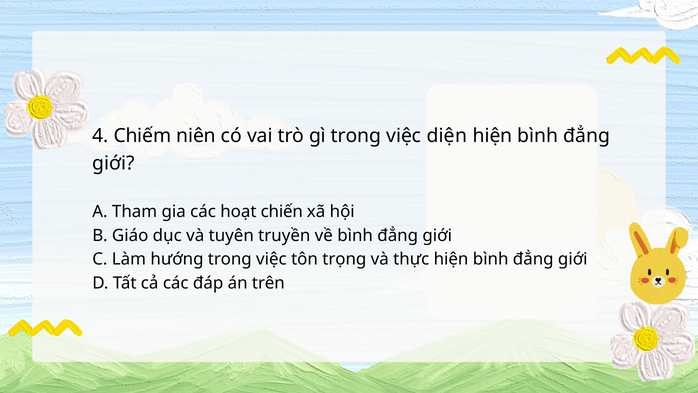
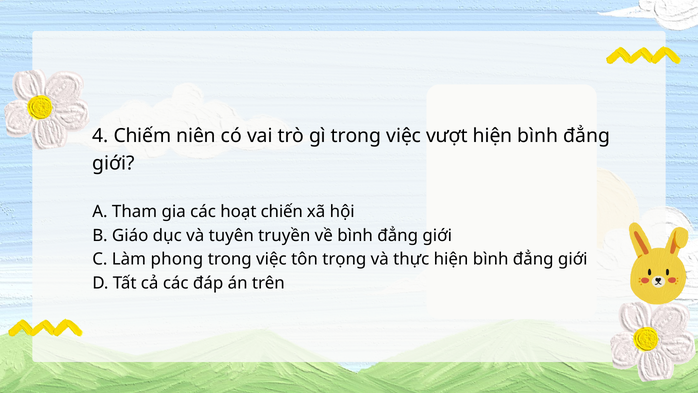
diện: diện -> vượt
hướng: hướng -> phong
